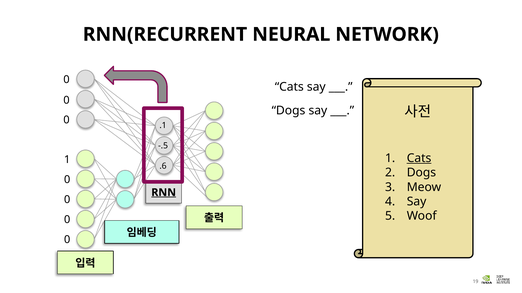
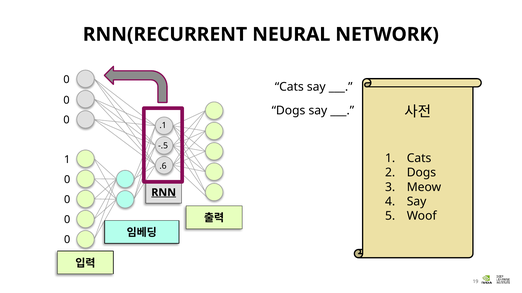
Cats at (419, 158) underline: present -> none
